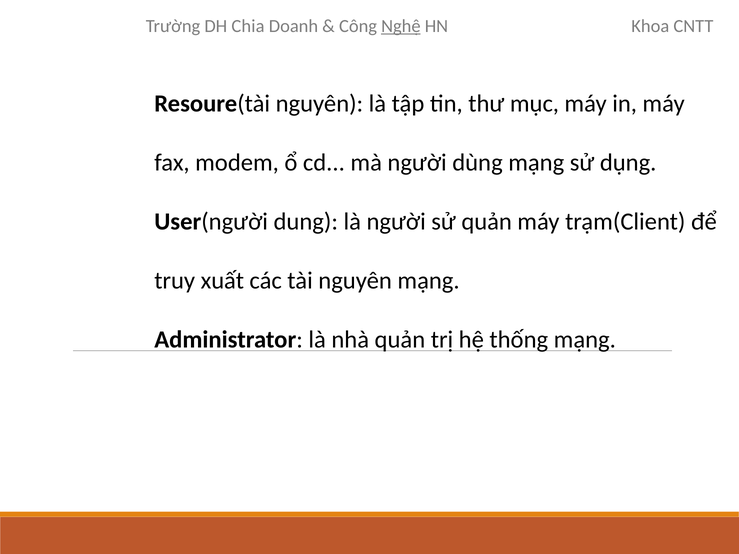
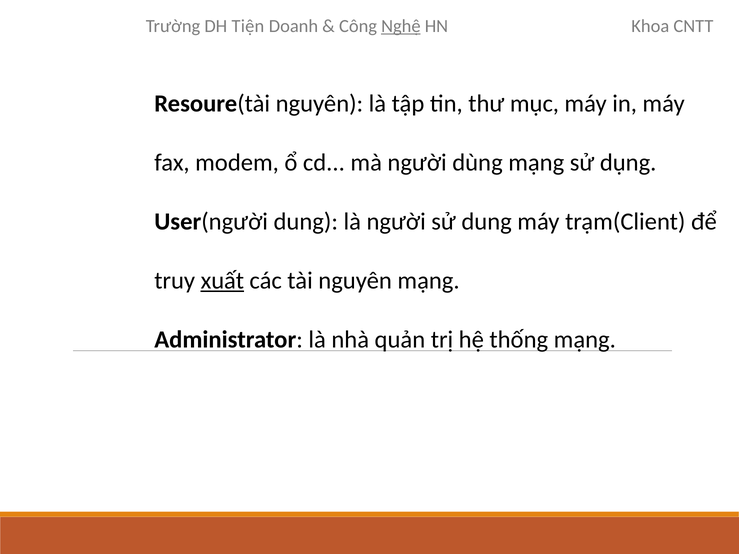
Chia: Chia -> Tiện
sử quản: quản -> dung
xuất underline: none -> present
